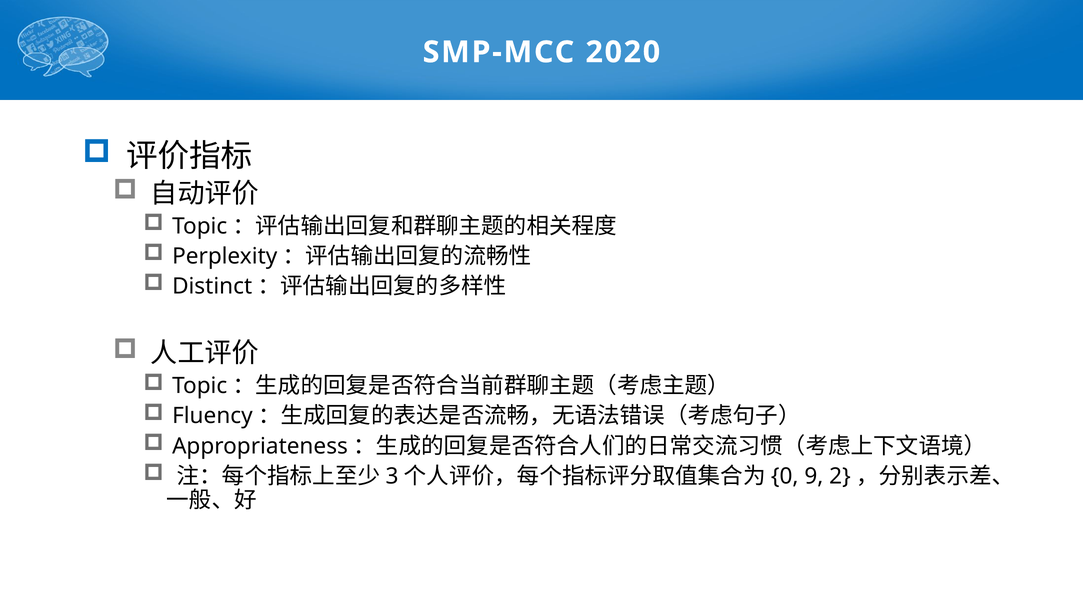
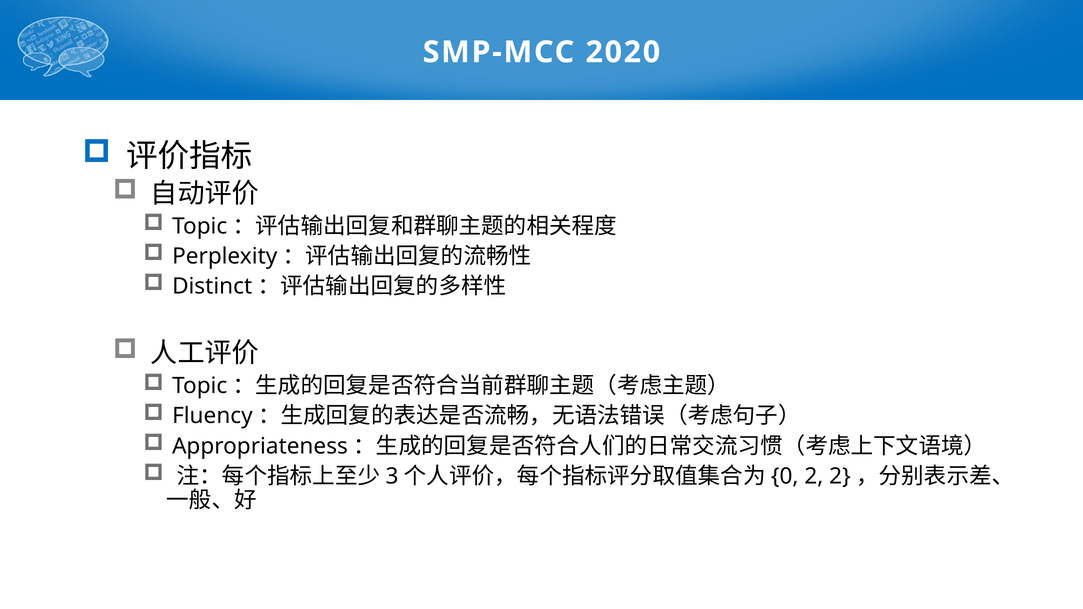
9 at (814, 476): 9 -> 2
